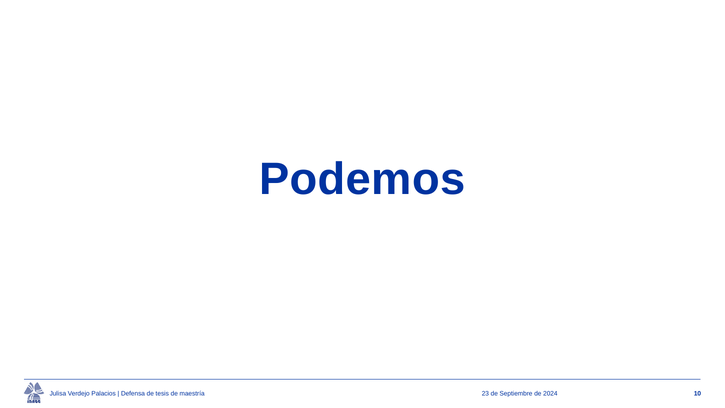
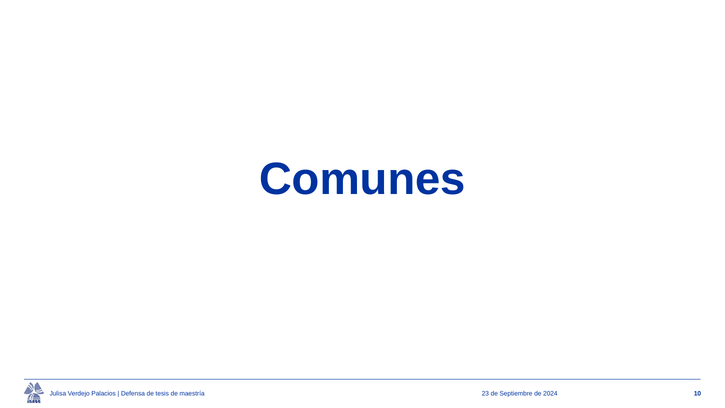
Podemos: Podemos -> Comunes
